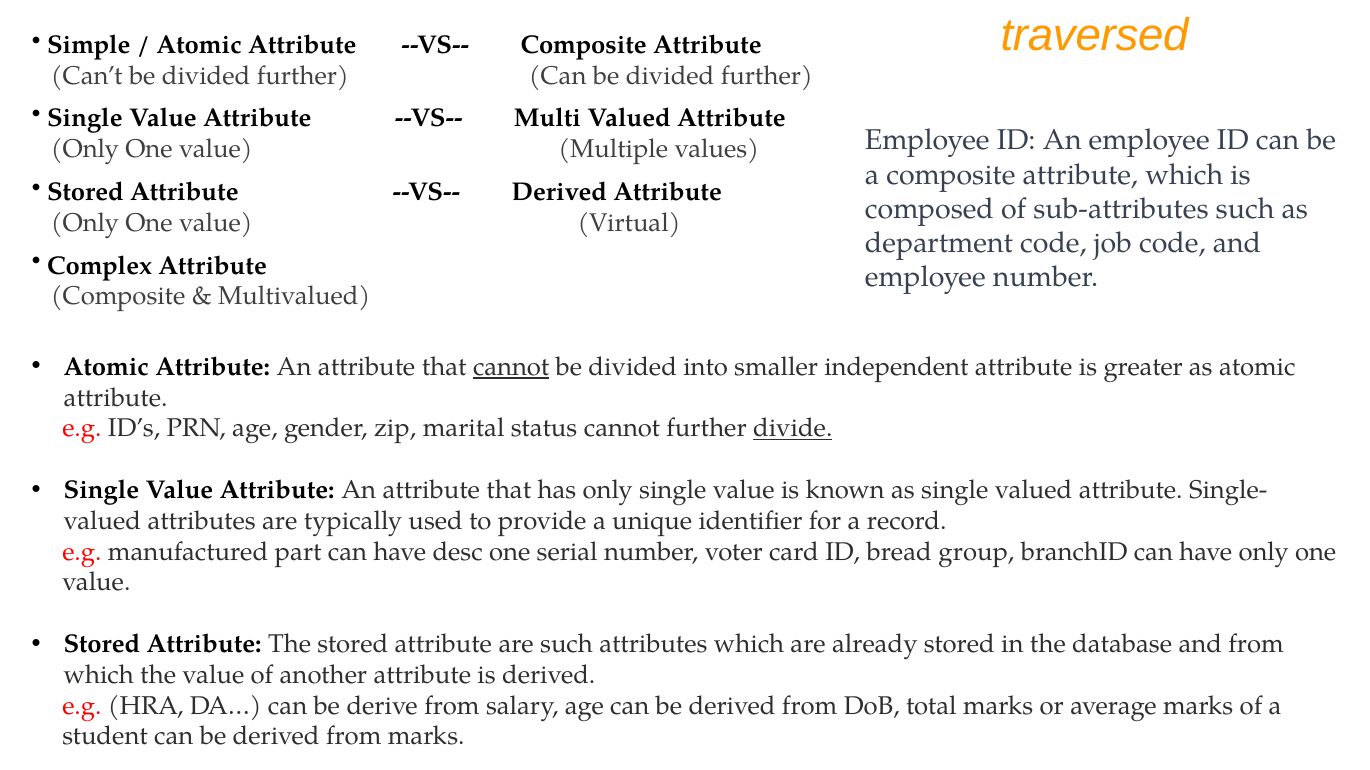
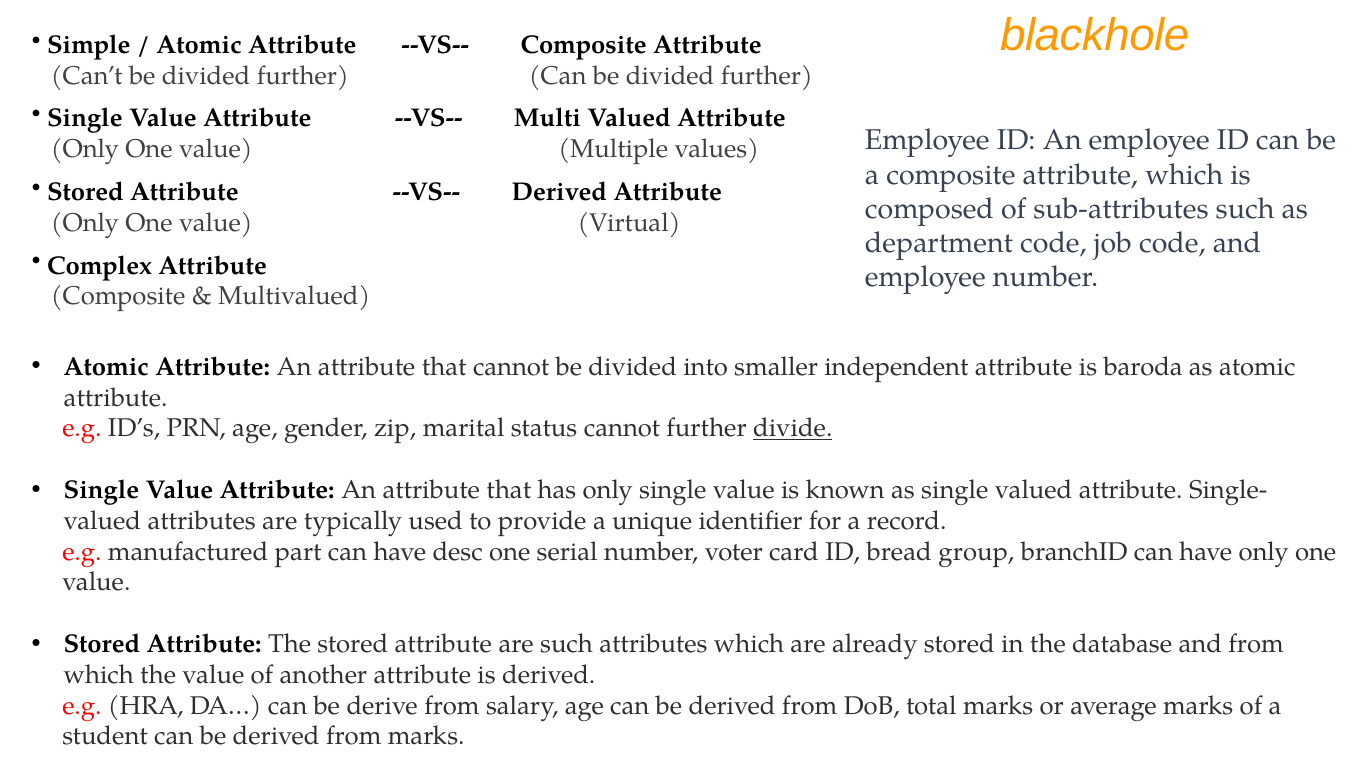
traversed: traversed -> blackhole
cannot at (511, 367) underline: present -> none
greater: greater -> baroda
